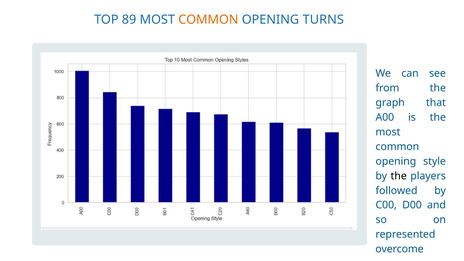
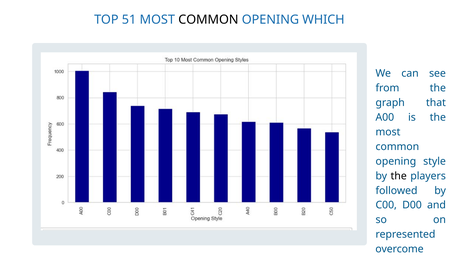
89: 89 -> 51
COMMON at (208, 20) colour: orange -> black
TURNS: TURNS -> WHICH
